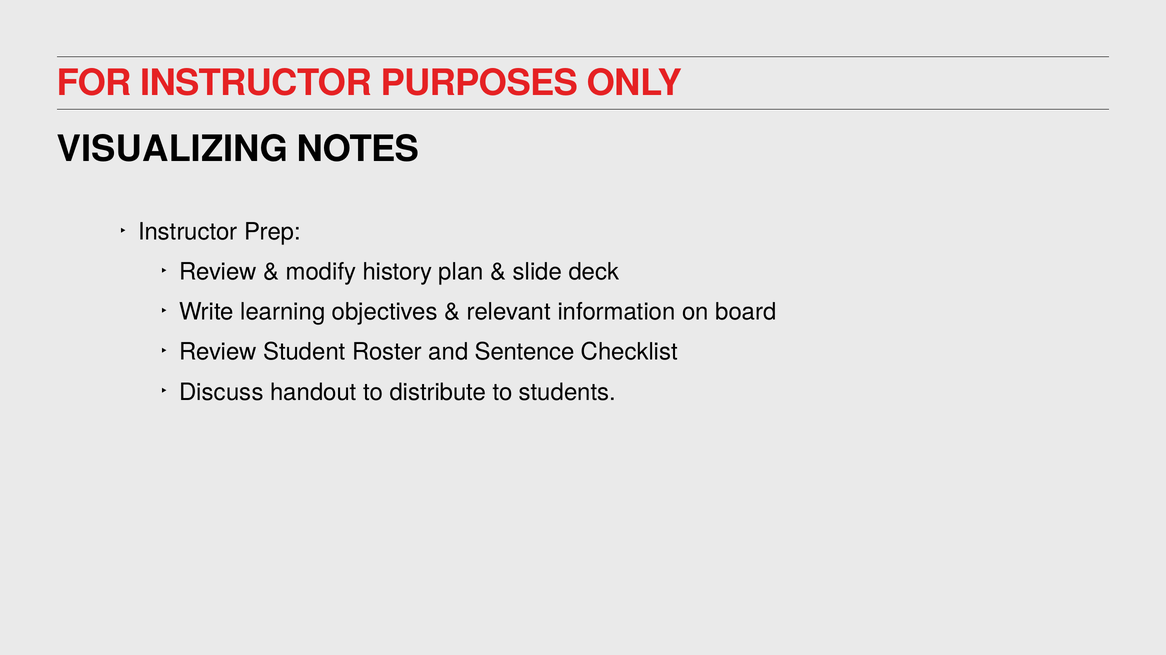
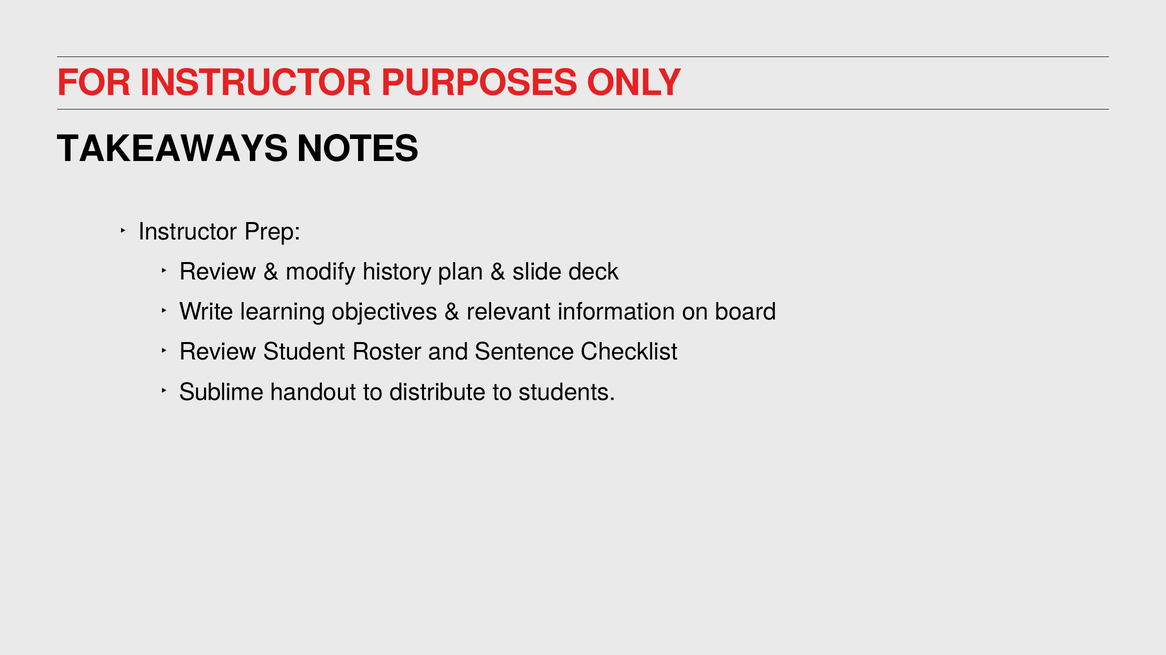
VISUALIZING: VISUALIZING -> TAKEAWAYS
Discuss: Discuss -> Sublime
